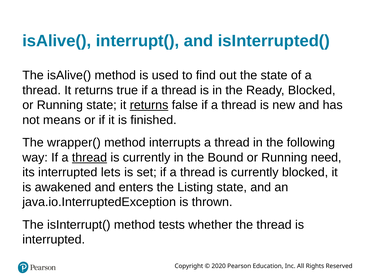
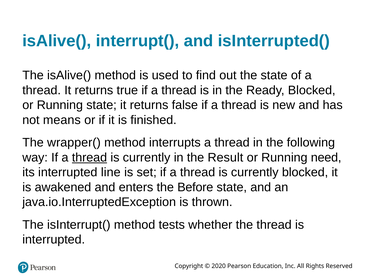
returns at (149, 105) underline: present -> none
Bound: Bound -> Result
lets: lets -> line
Listing: Listing -> Before
